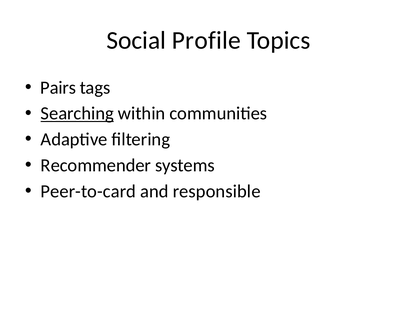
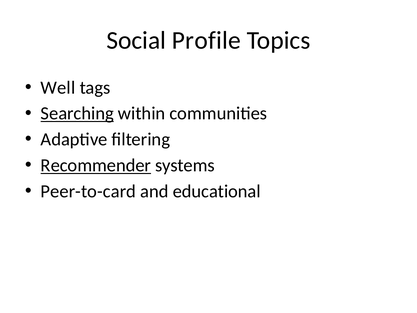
Pairs: Pairs -> Well
Recommender underline: none -> present
responsible: responsible -> educational
